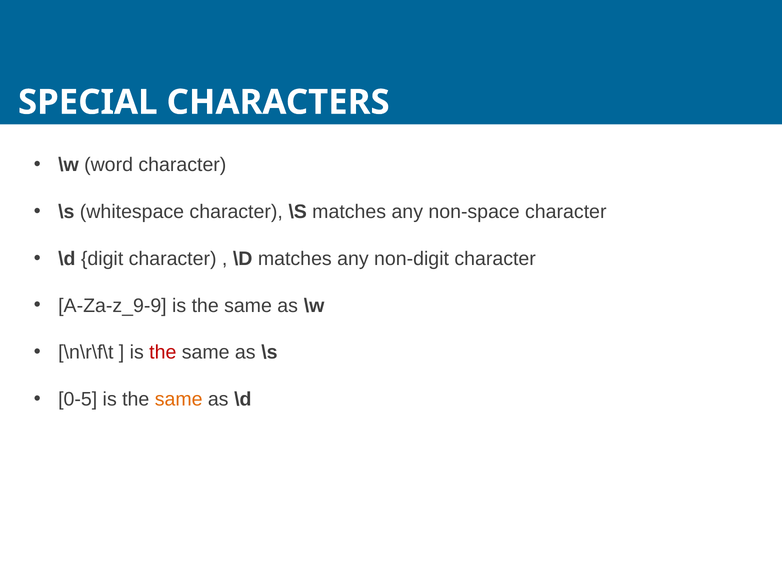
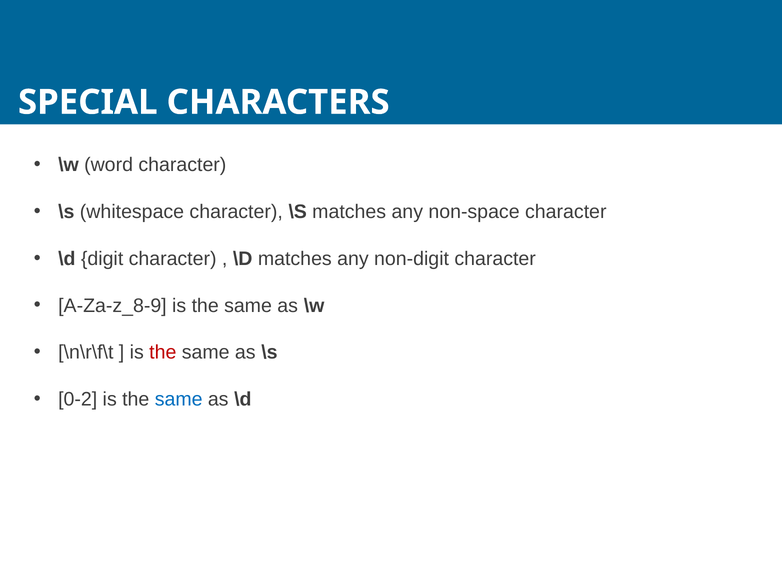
A-Za-z_9-9: A-Za-z_9-9 -> A-Za-z_8-9
0-5: 0-5 -> 0-2
same at (179, 399) colour: orange -> blue
